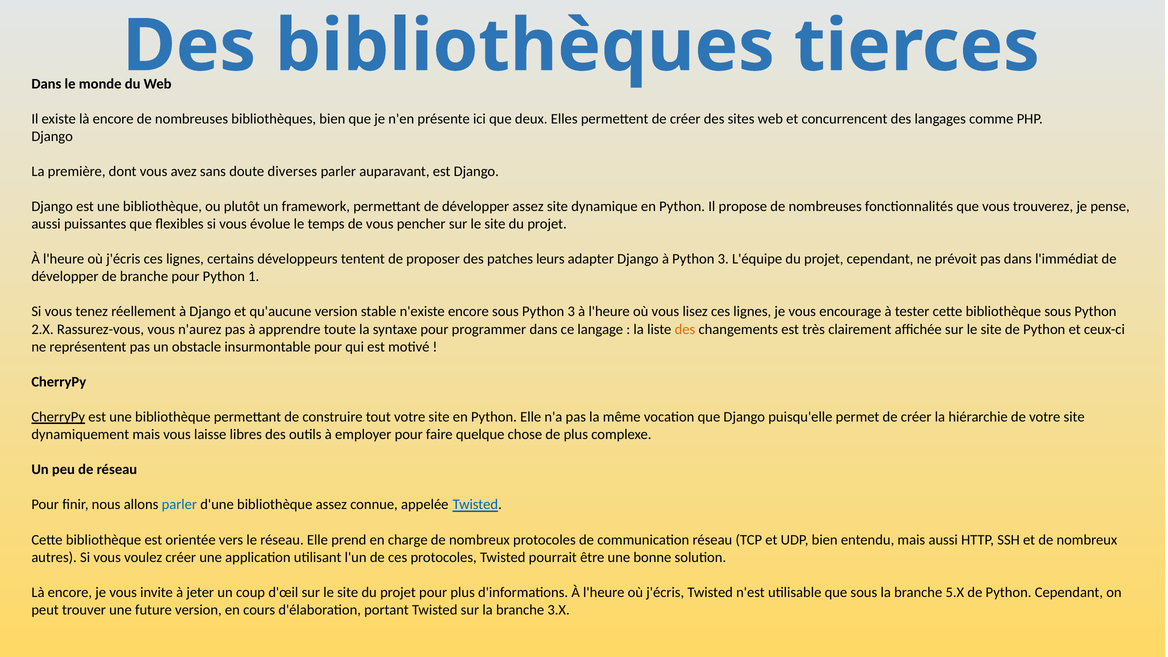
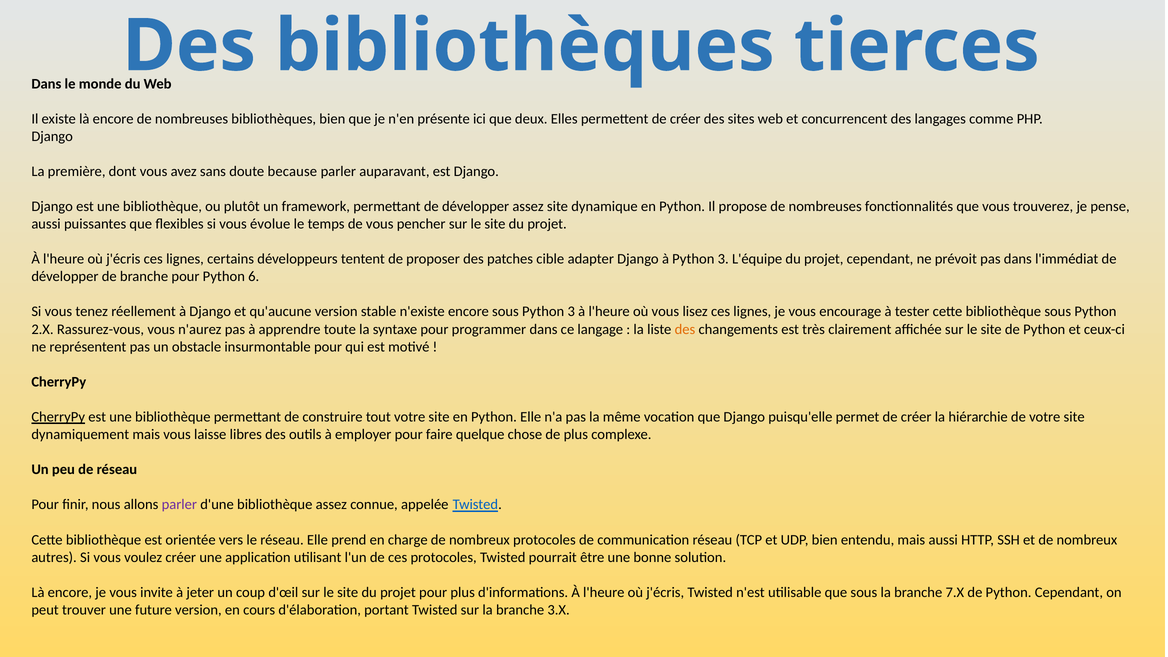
diverses: diverses -> because
leurs: leurs -> cible
1: 1 -> 6
parler at (179, 505) colour: blue -> purple
5.X: 5.X -> 7.X
